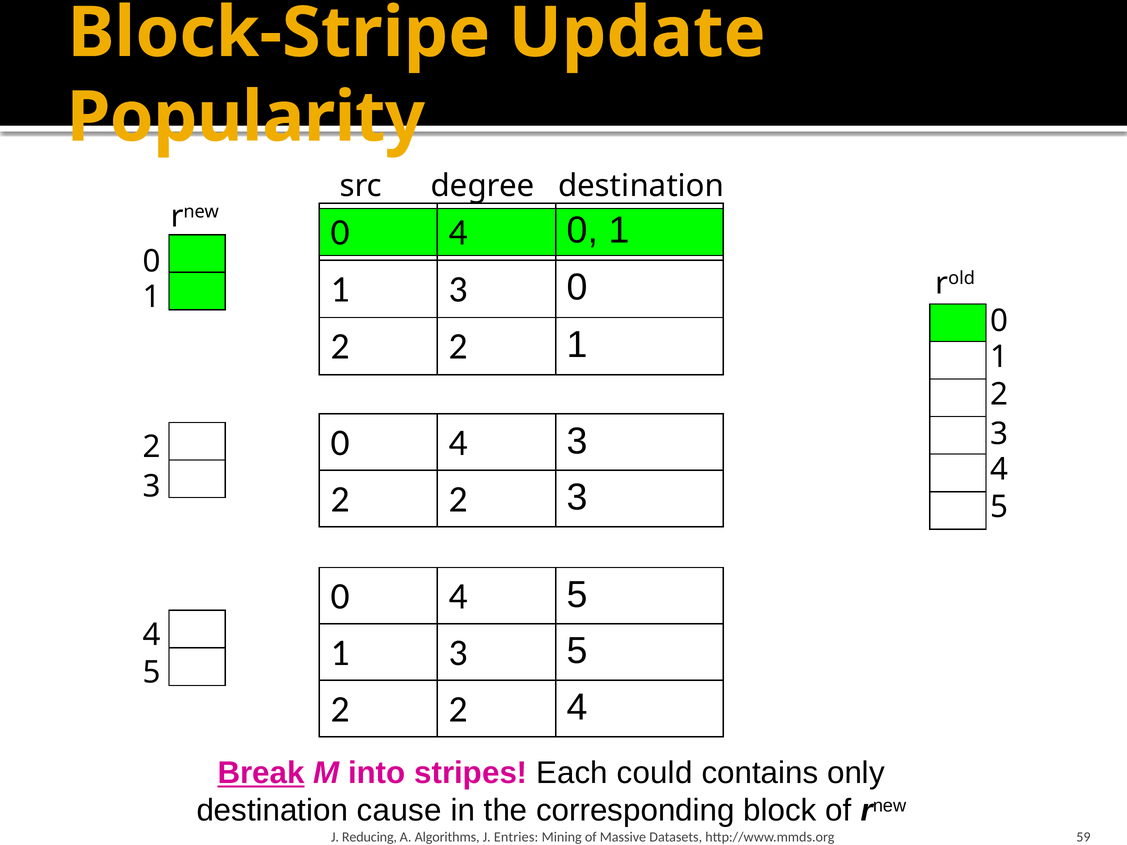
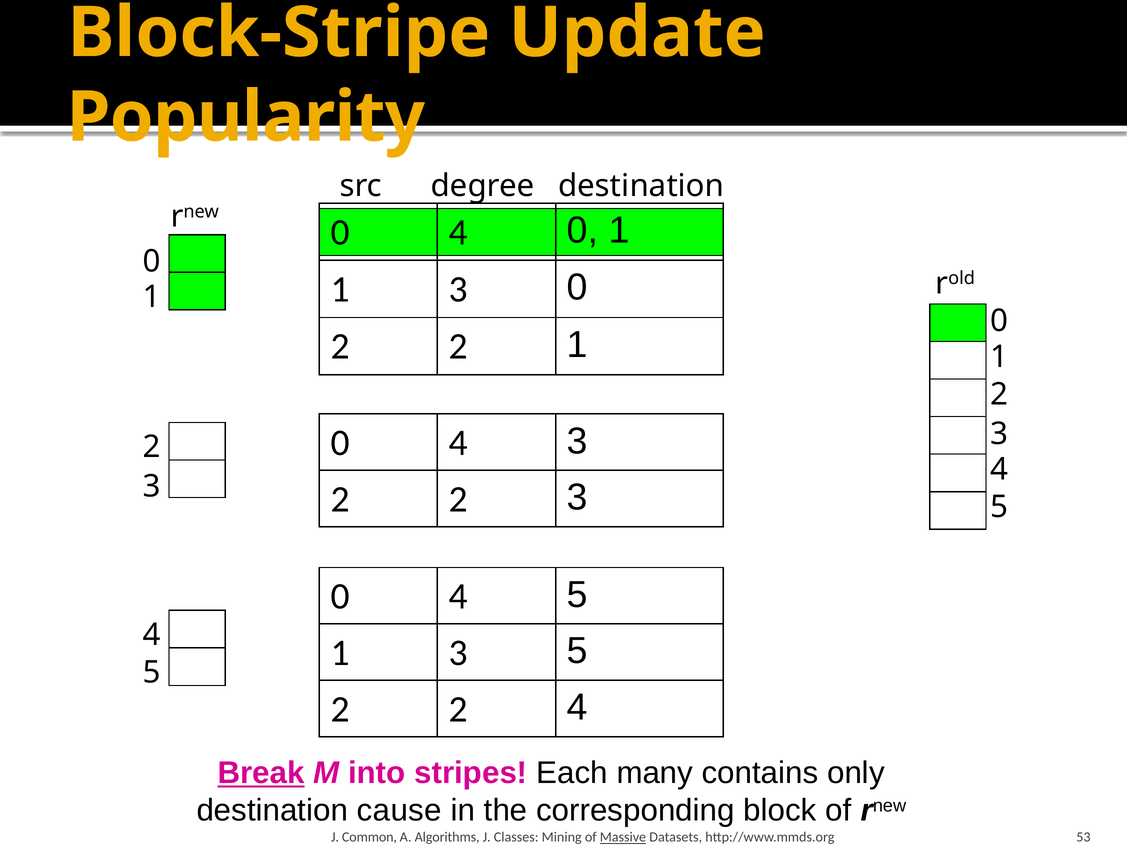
could: could -> many
Reducing: Reducing -> Common
Entries: Entries -> Classes
Massive underline: none -> present
59: 59 -> 53
